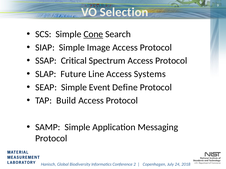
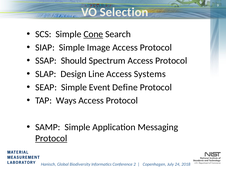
Critical: Critical -> Should
Future: Future -> Design
Build: Build -> Ways
Protocol at (51, 139) underline: none -> present
